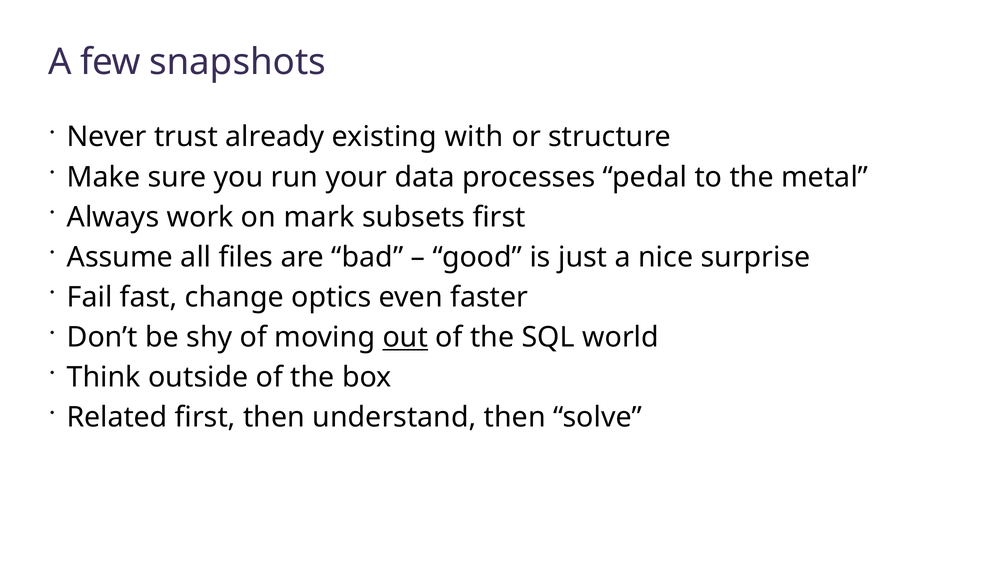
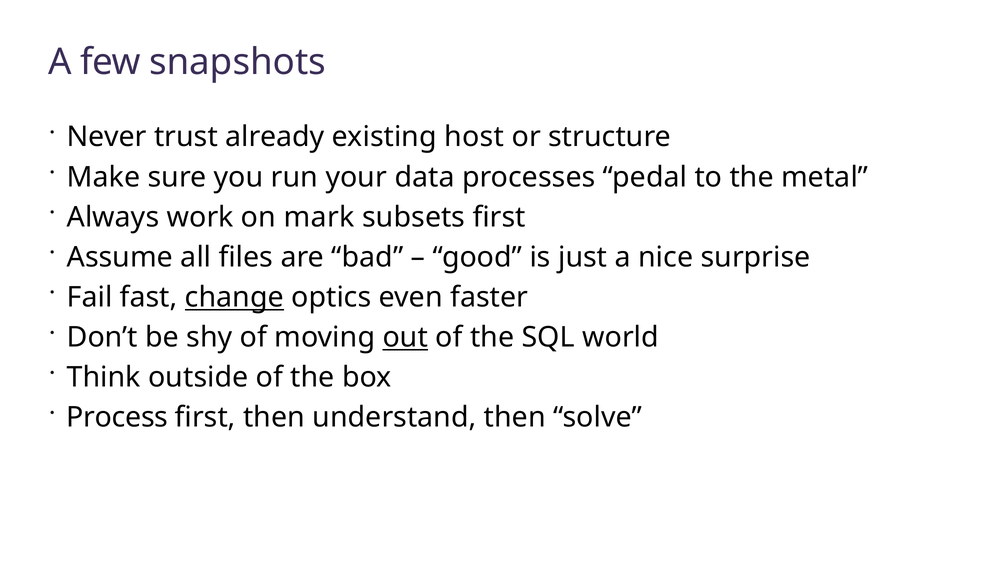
with: with -> host
change underline: none -> present
Related: Related -> Process
